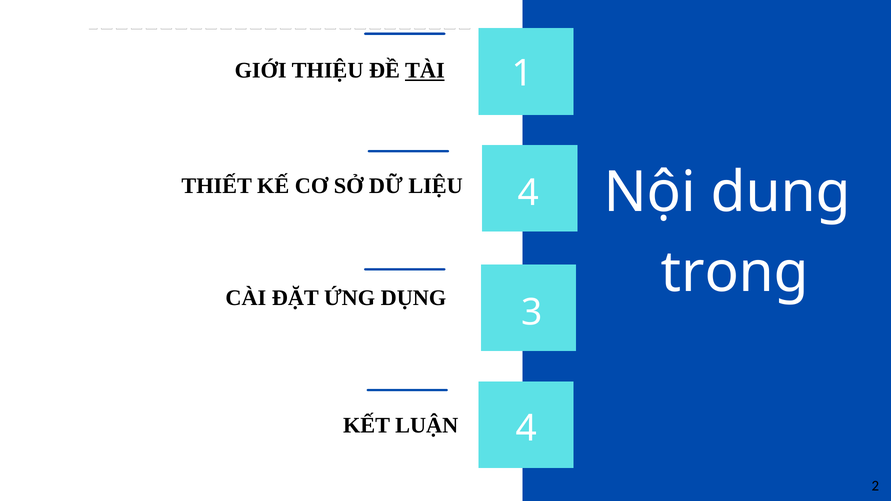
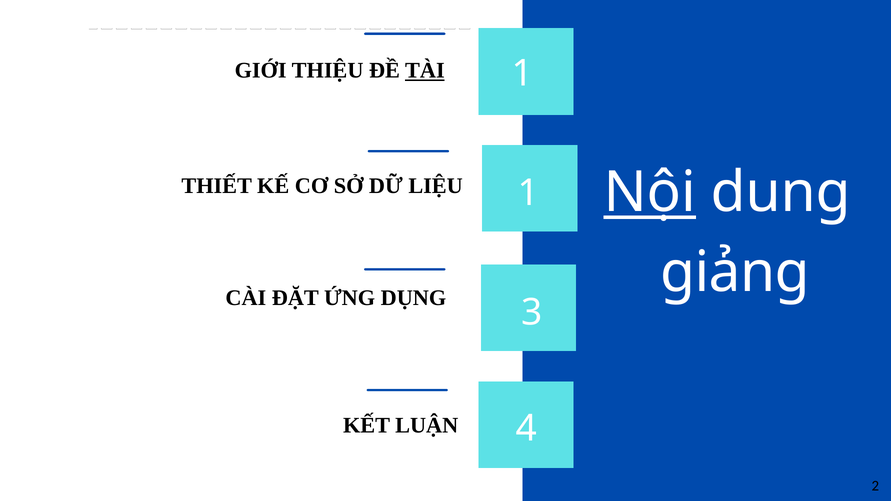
4 at (528, 193): 4 -> 1
Nội underline: none -> present
trong: trong -> giảng
